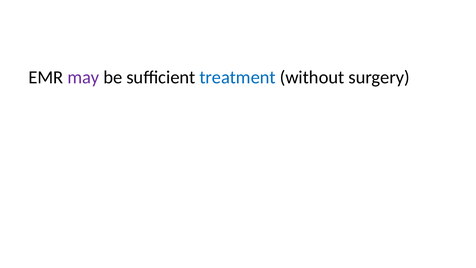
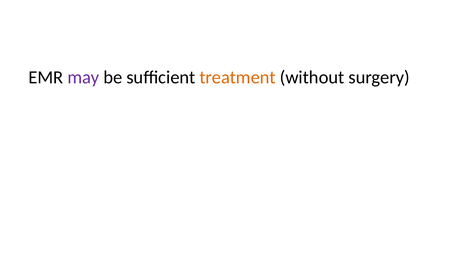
treatment colour: blue -> orange
